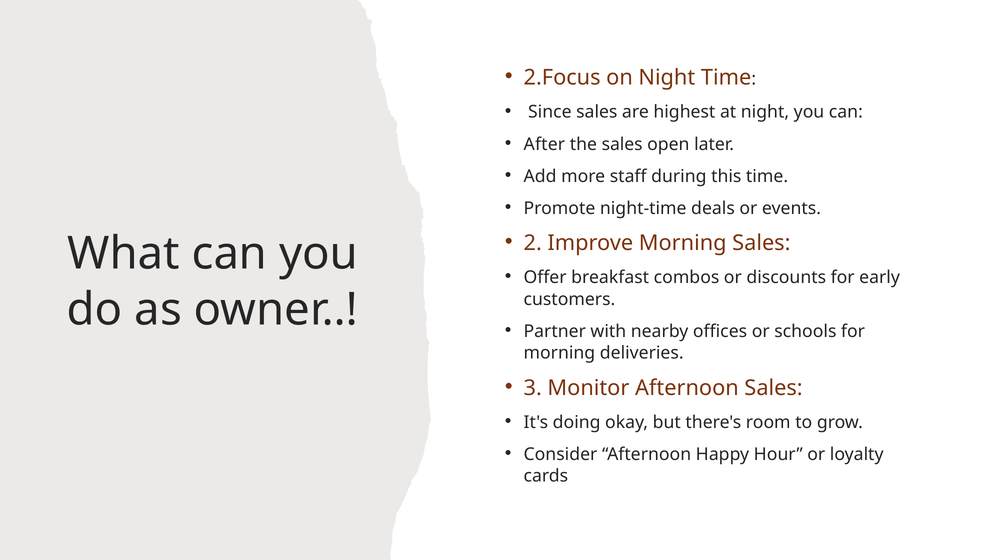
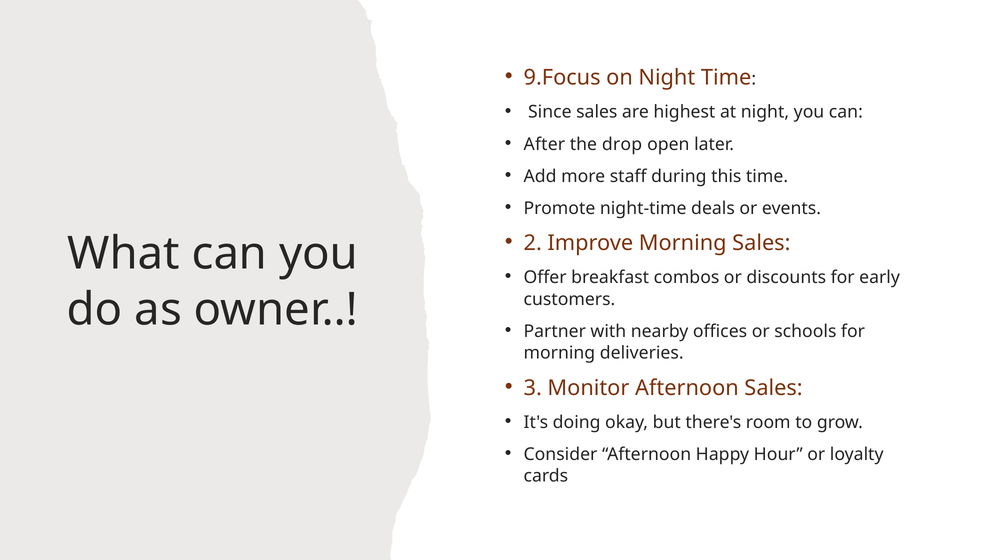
2.Focus: 2.Focus -> 9.Focus
the sales: sales -> drop
